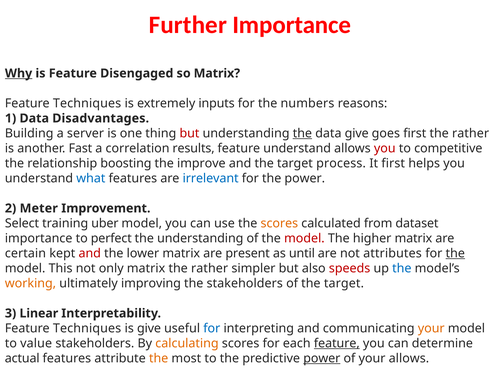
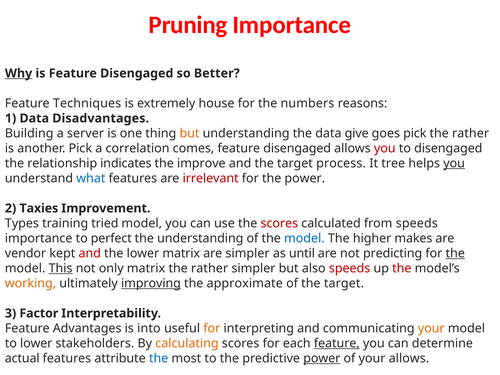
Further: Further -> Pruning
so Matrix: Matrix -> Better
inputs: inputs -> house
but at (189, 133) colour: red -> orange
the at (302, 133) underline: present -> none
goes first: first -> pick
another Fast: Fast -> Pick
results: results -> comes
understand at (297, 148): understand -> disengaged
to competitive: competitive -> disengaged
boosting: boosting -> indicates
It first: first -> tree
you at (454, 163) underline: none -> present
irrelevant colour: blue -> red
Meter: Meter -> Taxies
Select: Select -> Types
uber: uber -> tried
scores at (279, 223) colour: orange -> red
from dataset: dataset -> speeds
model at (304, 238) colour: red -> blue
higher matrix: matrix -> makes
certain: certain -> vendor
are present: present -> simpler
attributes: attributes -> predicting
This underline: none -> present
the at (402, 268) colour: blue -> red
improving underline: none -> present
the stakeholders: stakeholders -> approximate
Linear: Linear -> Factor
Techniques at (87, 328): Techniques -> Advantages
is give: give -> into
for at (212, 328) colour: blue -> orange
to value: value -> lower
the at (159, 358) colour: orange -> blue
